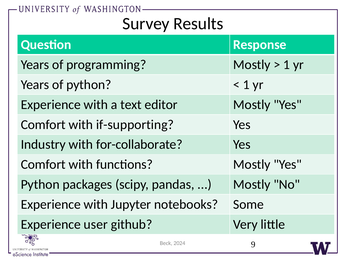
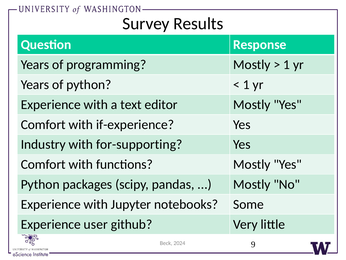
if-supporting: if-supporting -> if-experience
for-collaborate: for-collaborate -> for-supporting
